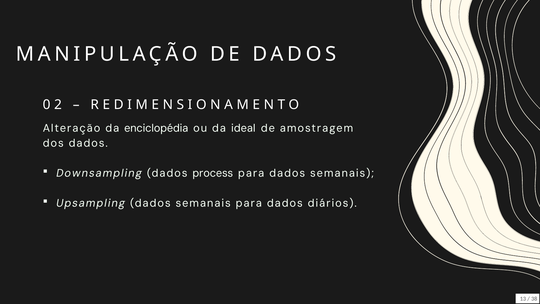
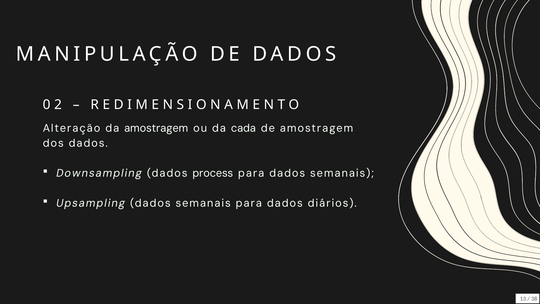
da enciclopédia: enciclopédia -> amostragem
ideal: ideal -> cada
